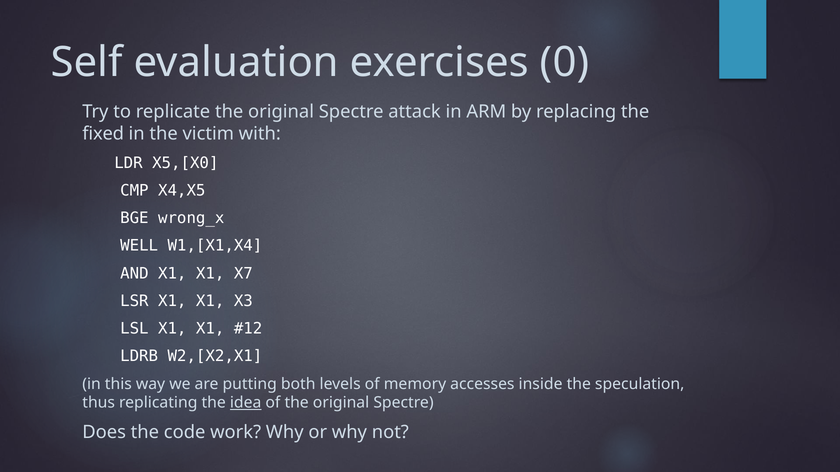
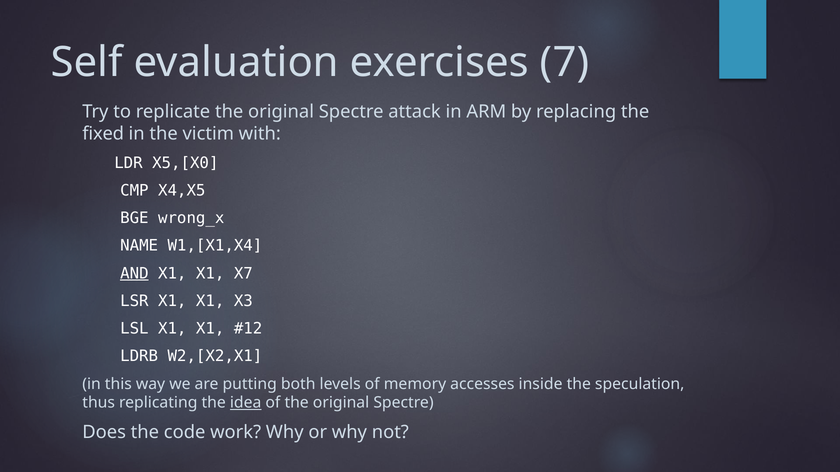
0: 0 -> 7
WELL: WELL -> NAME
AND underline: none -> present
